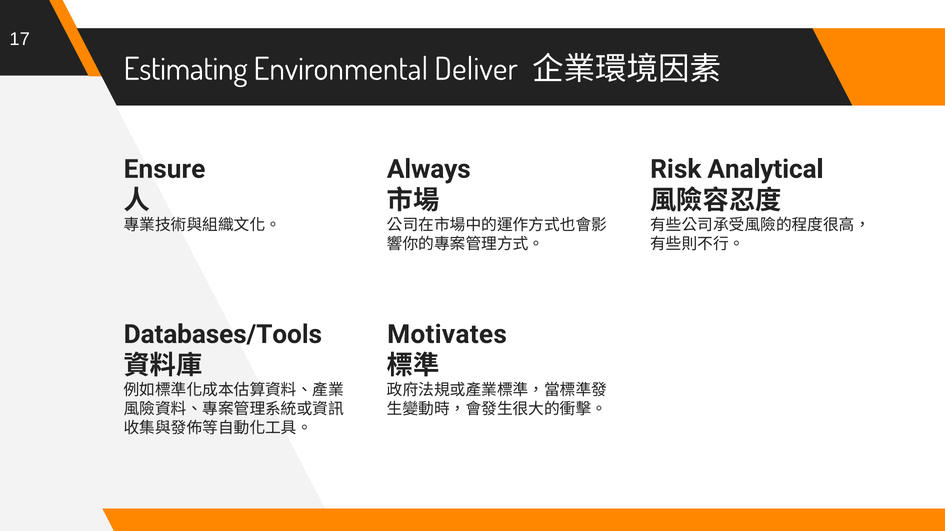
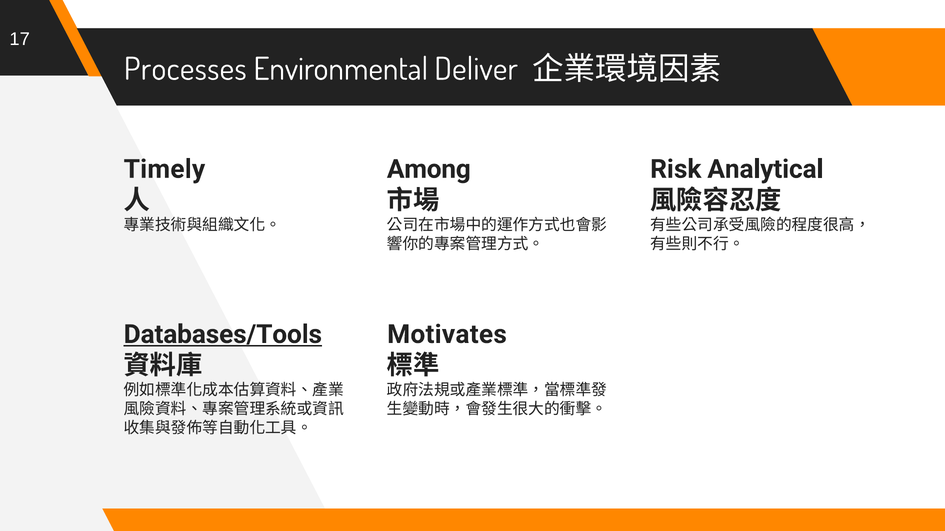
Estimating: Estimating -> Processes
Ensure: Ensure -> Timely
Always: Always -> Among
Databases/Tools underline: none -> present
